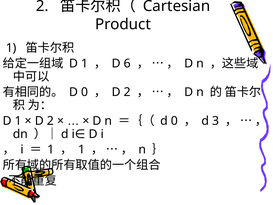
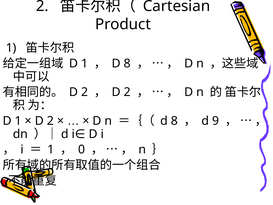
6 at (127, 63): 6 -> 8
0 at (84, 92): 0 -> 2
0 at (174, 121): 0 -> 8
3: 3 -> 9
1 at (82, 149): 1 -> 0
